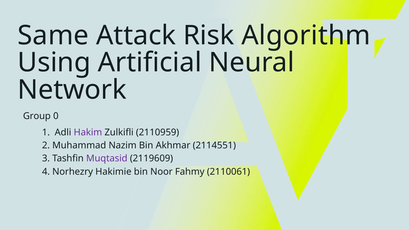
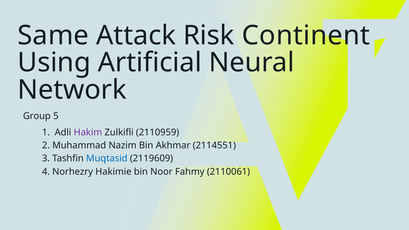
Algorithm: Algorithm -> Continent
0: 0 -> 5
Muqtasid colour: purple -> blue
